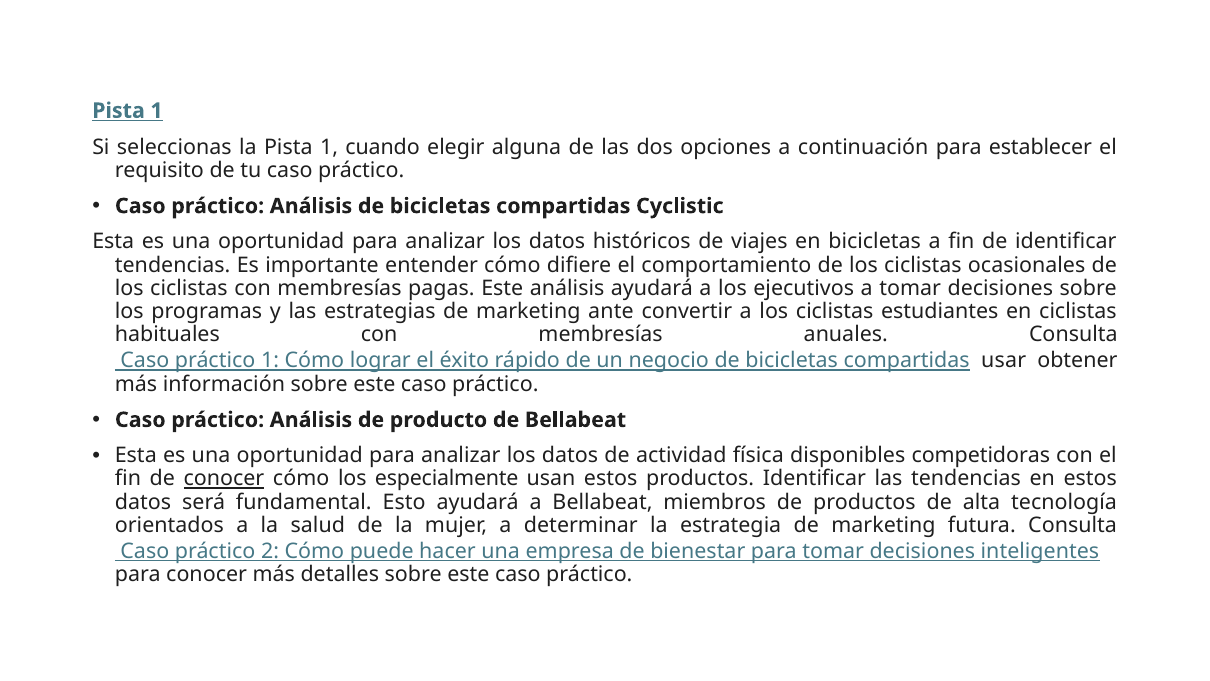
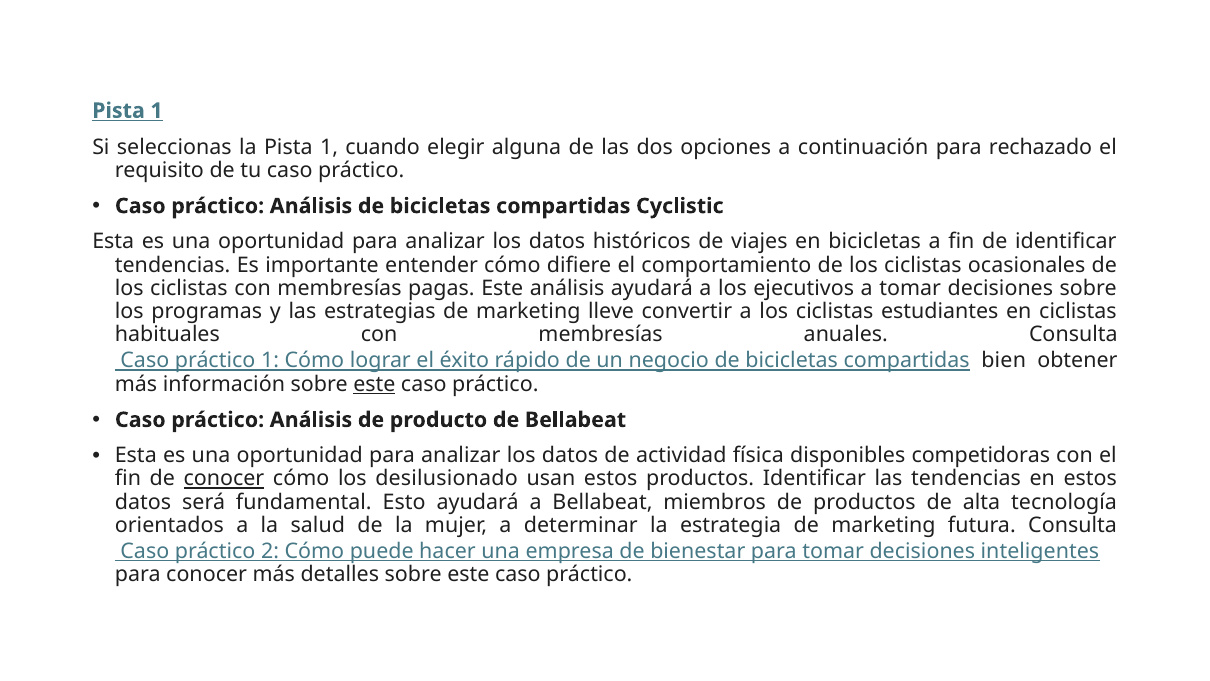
establecer: establecer -> rechazado
ante: ante -> lleve
usar: usar -> bien
este at (374, 384) underline: none -> present
especialmente: especialmente -> desilusionado
